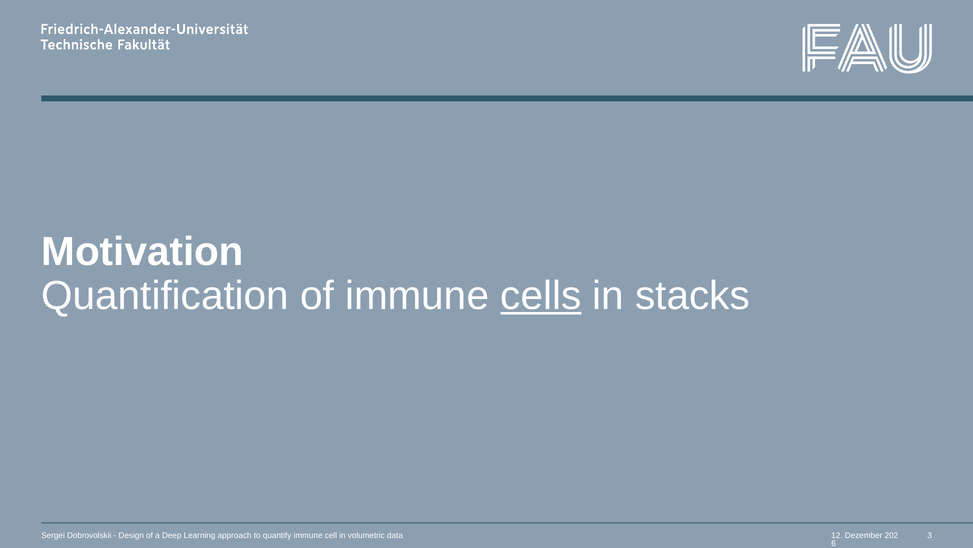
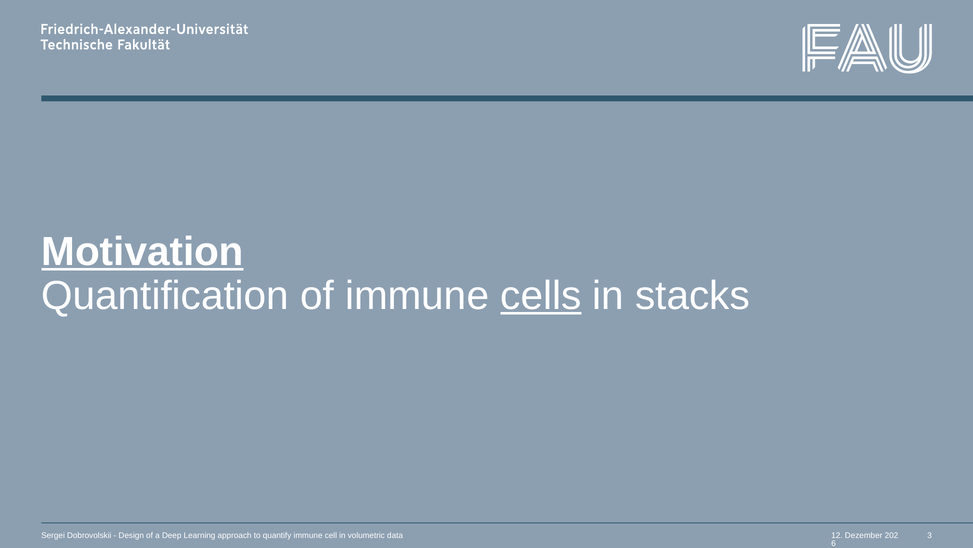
Motivation underline: none -> present
